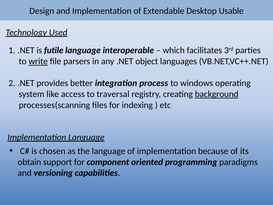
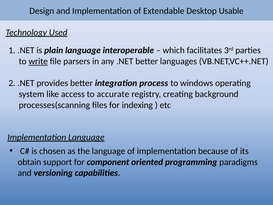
futile: futile -> plain
.NET object: object -> better
traversal: traversal -> accurate
background underline: present -> none
